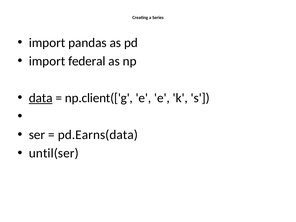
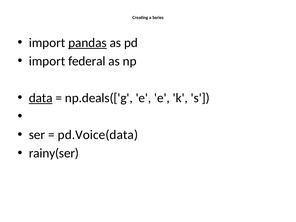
pandas underline: none -> present
np.client(['g: np.client(['g -> np.deals(['g
pd.Earns(data: pd.Earns(data -> pd.Voice(data
until(ser: until(ser -> rainy(ser
